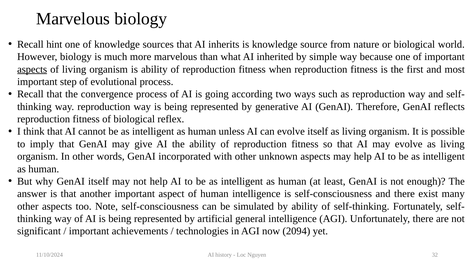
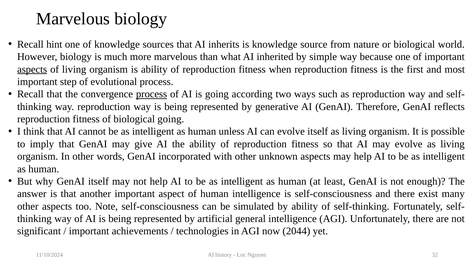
process at (152, 94) underline: none -> present
biological reflex: reflex -> going
2094: 2094 -> 2044
